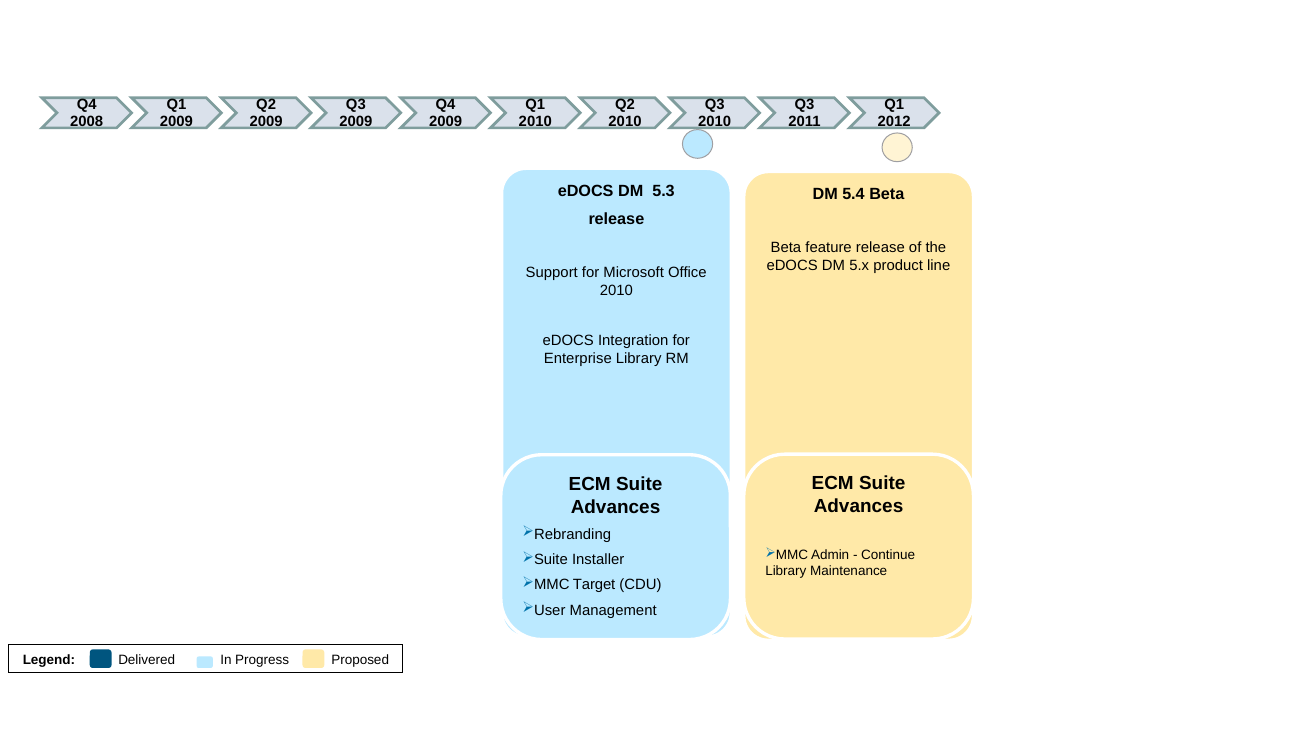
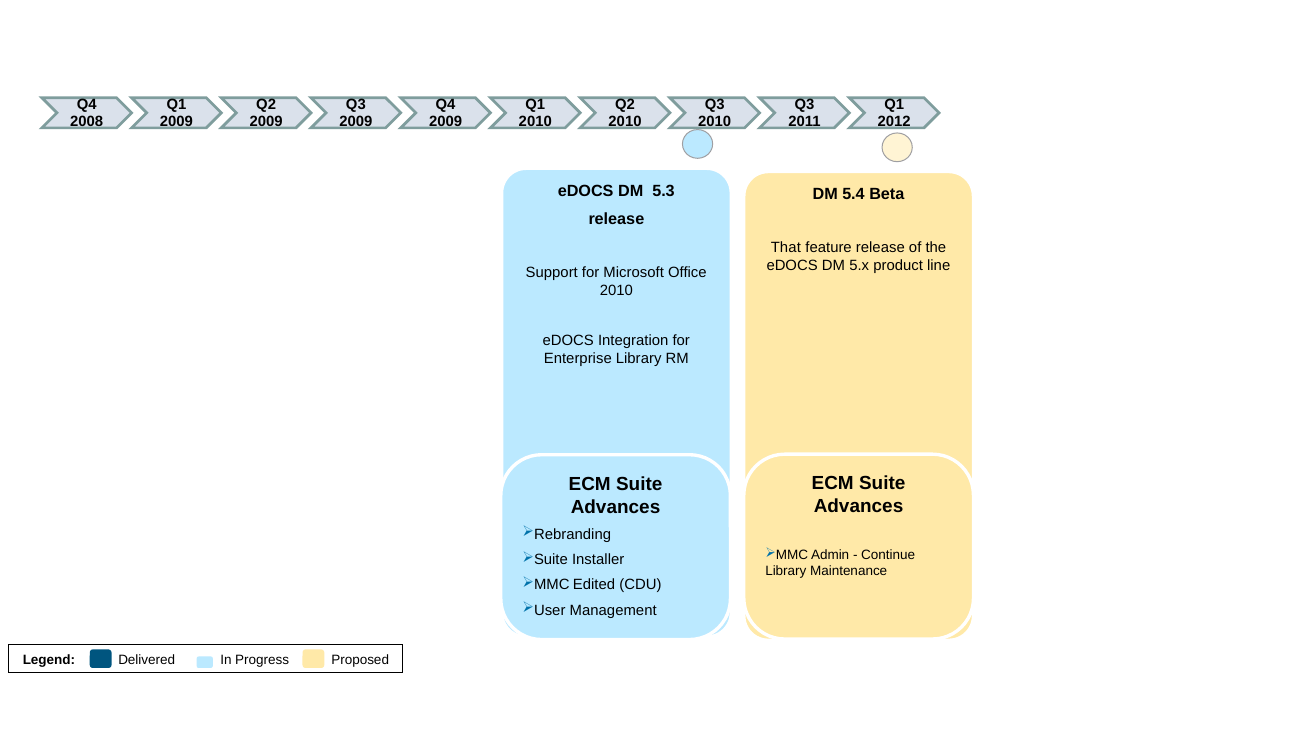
Beta at (786, 248): Beta -> That
Target: Target -> Edited
